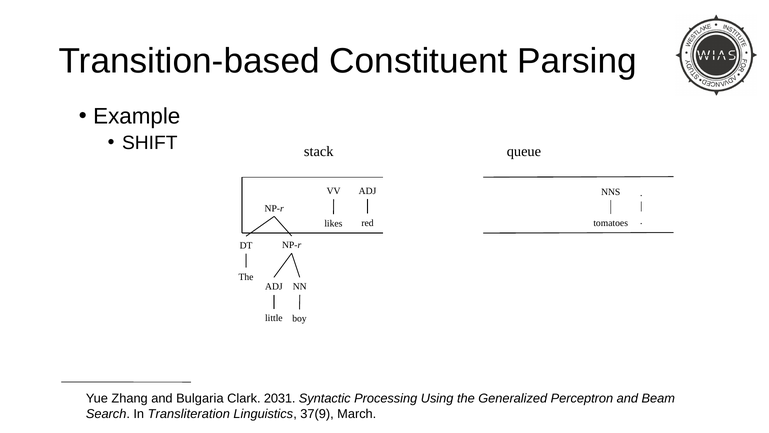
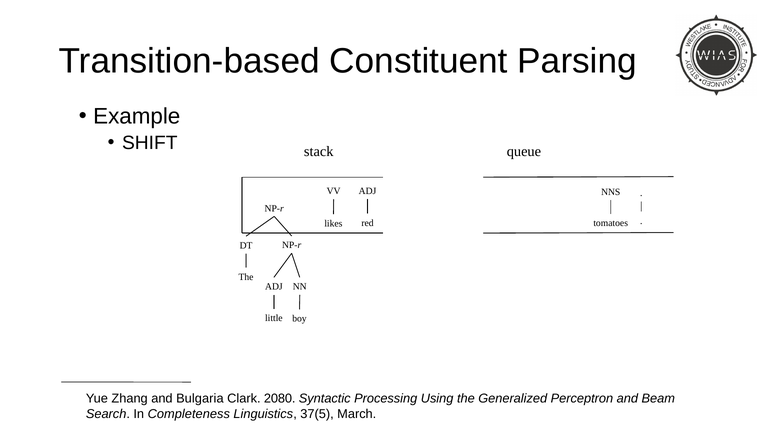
2031: 2031 -> 2080
Transliteration: Transliteration -> Completeness
37(9: 37(9 -> 37(5
